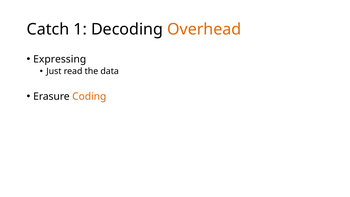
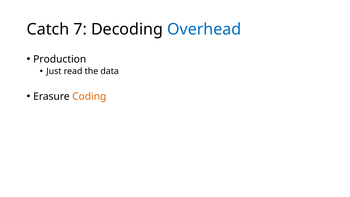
1: 1 -> 7
Overhead colour: orange -> blue
Expressing: Expressing -> Production
